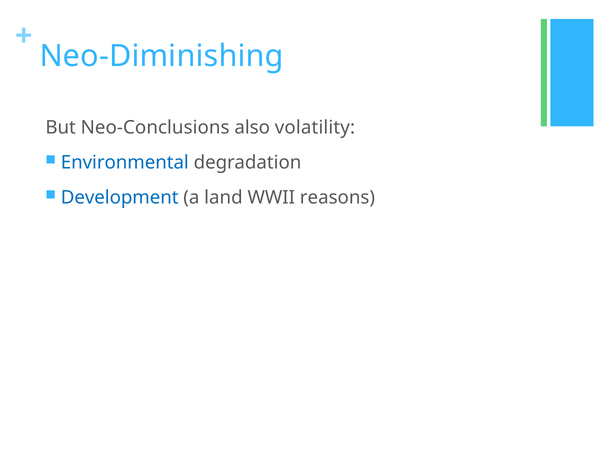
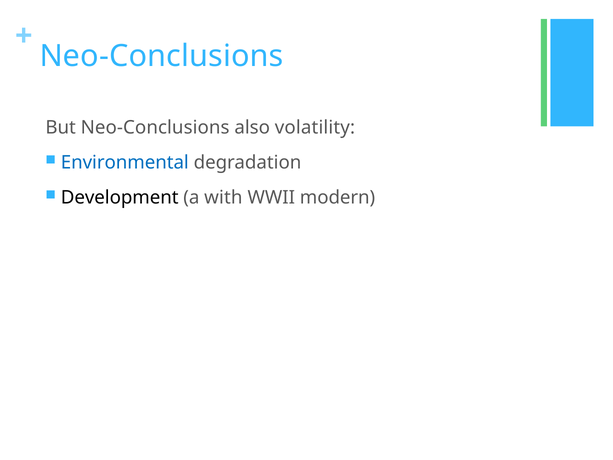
Neo-Diminishing at (162, 56): Neo-Diminishing -> Neo-Conclusions
Development colour: blue -> black
land: land -> with
reasons: reasons -> modern
